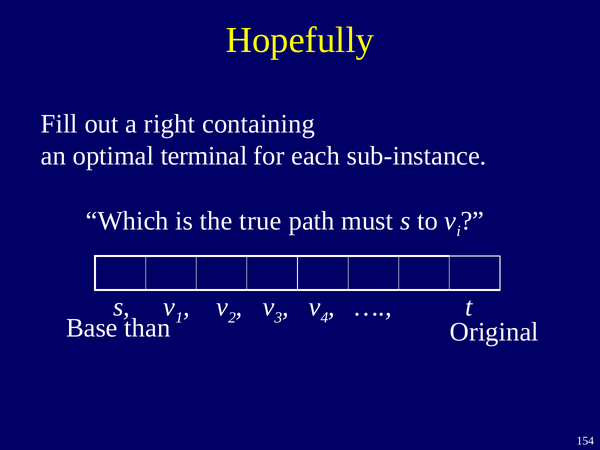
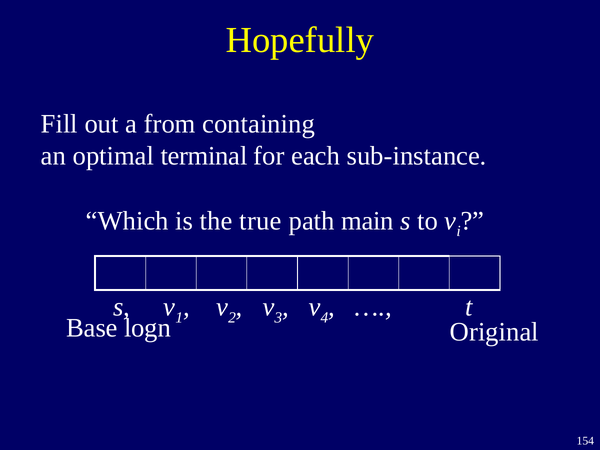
right: right -> from
must: must -> main
than: than -> logn
